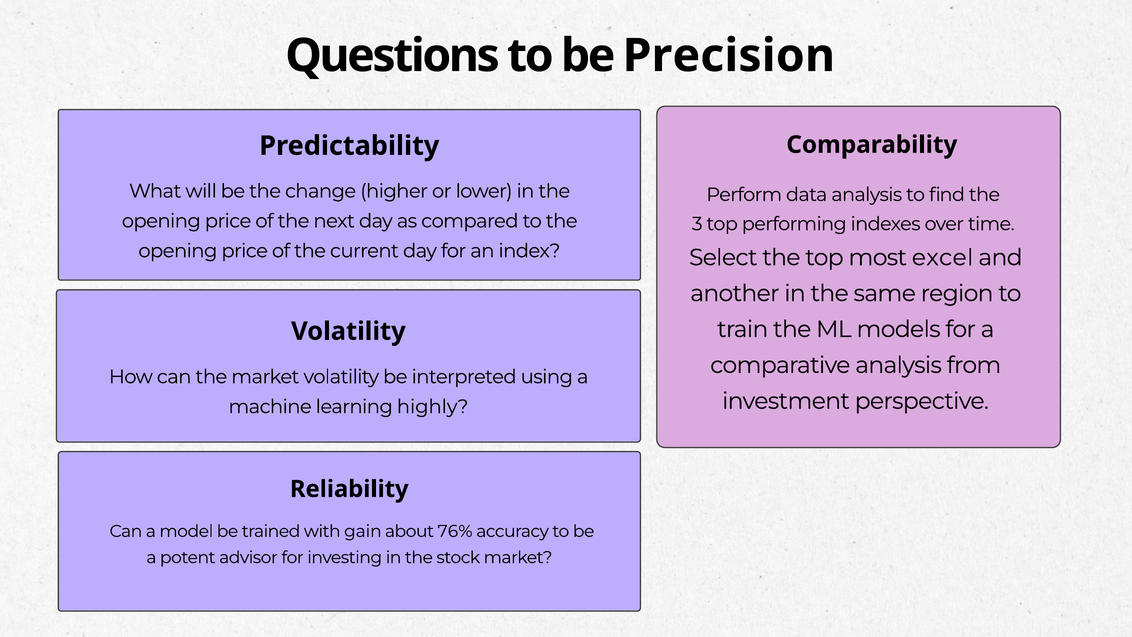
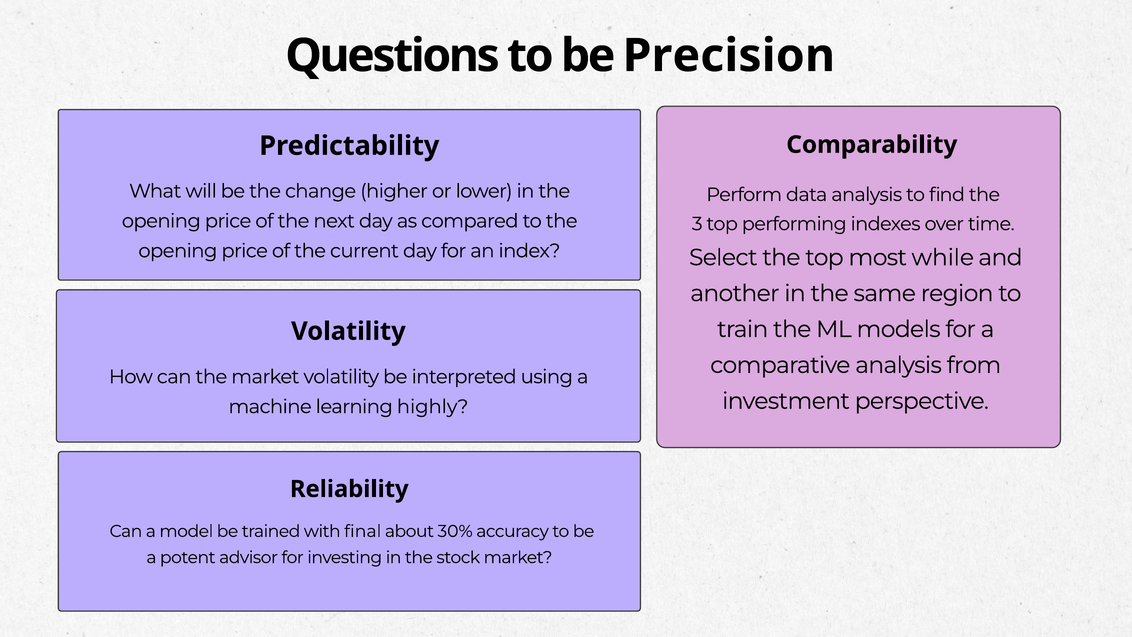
excel: excel -> while
gain: gain -> final
76%: 76% -> 30%
